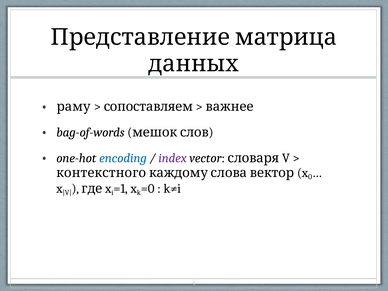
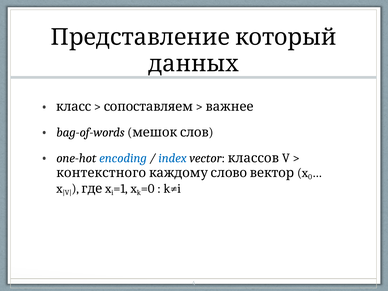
матрица: матрица -> который
раму: раму -> класс
index colour: purple -> blue
словаря: словаря -> классов
слова: слова -> слово
